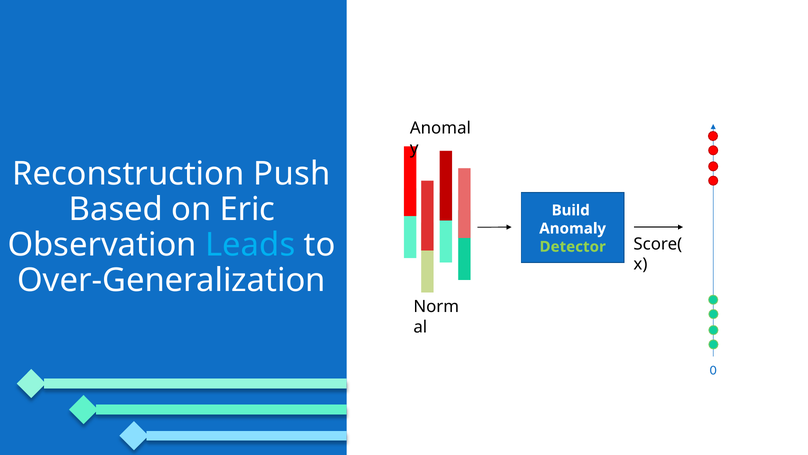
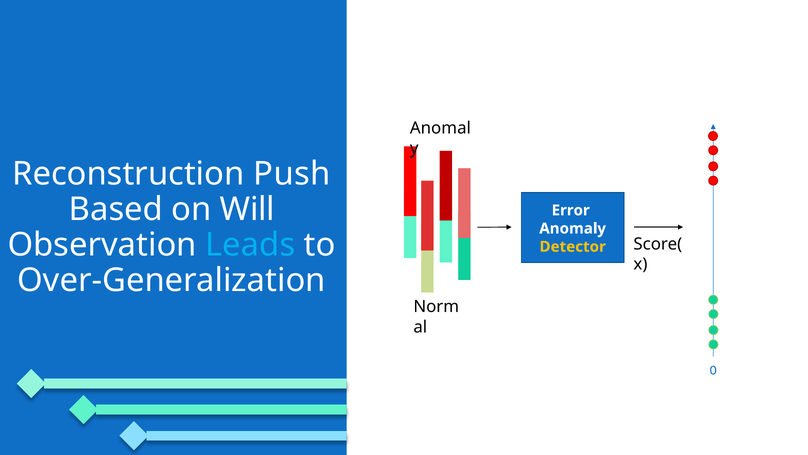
Eric: Eric -> Will
Build: Build -> Error
Detector colour: light green -> yellow
